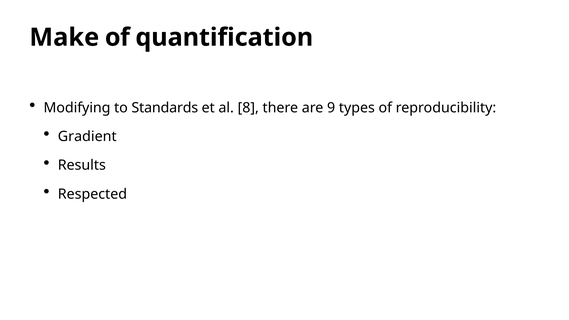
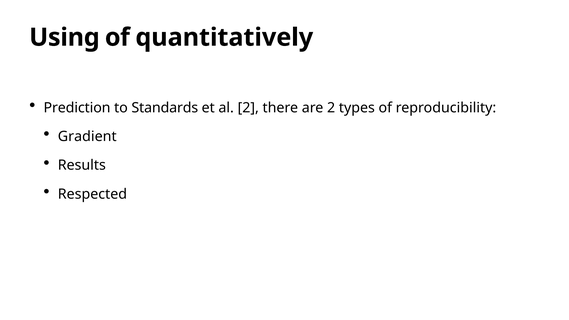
Make: Make -> Using
quantification: quantification -> quantitatively
Modifying: Modifying -> Prediction
al 8: 8 -> 2
are 9: 9 -> 2
